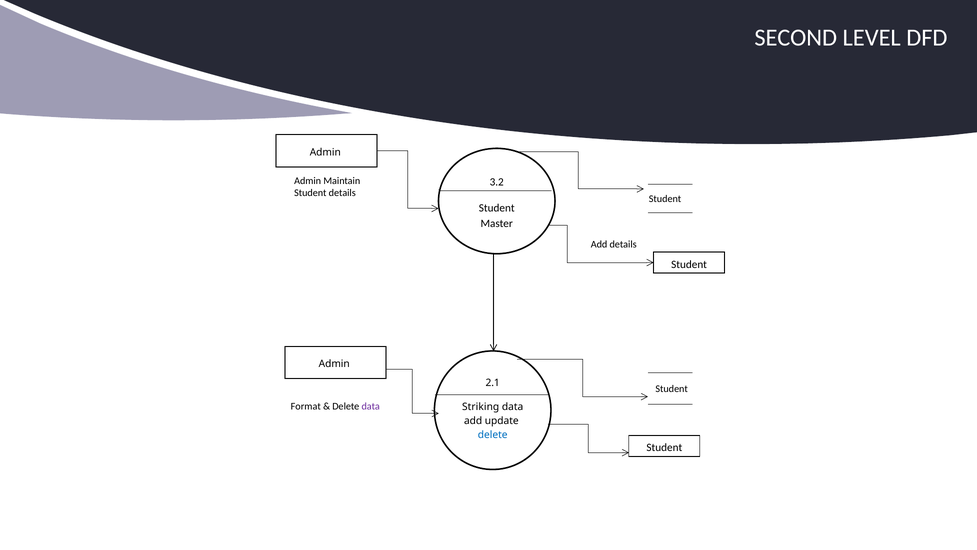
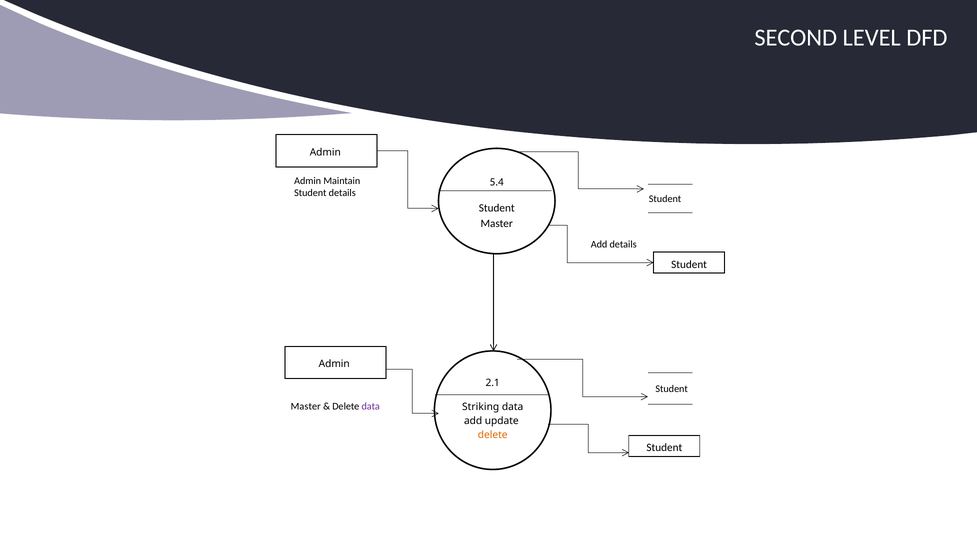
3.2: 3.2 -> 5.4
Format at (306, 406): Format -> Master
delete at (493, 435) colour: blue -> orange
